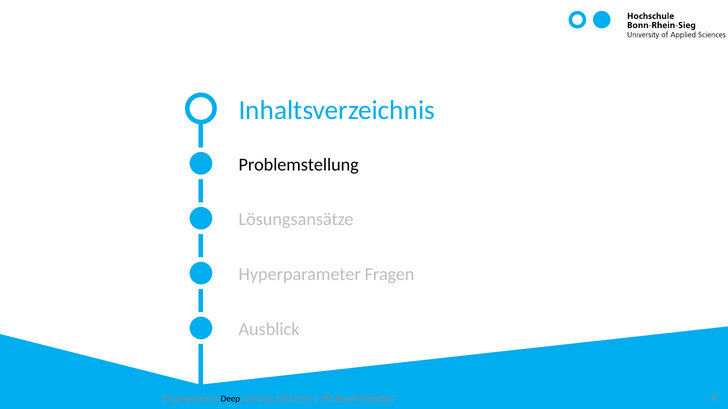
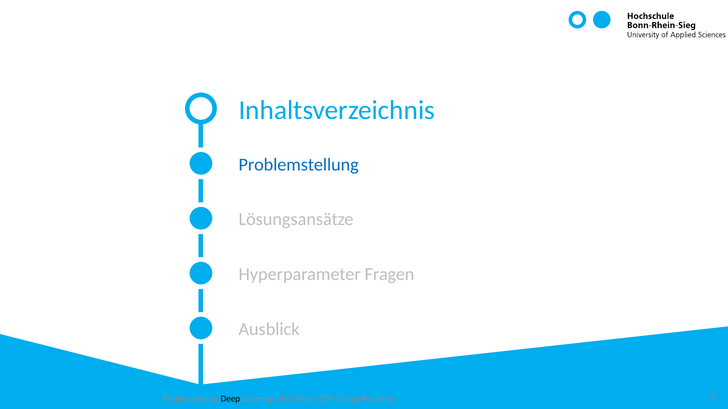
Problemstellung colour: black -> blue
Erste: Erste -> Ziele
Anzahl: Anzahl -> Tuning
0: 0 -> 5
